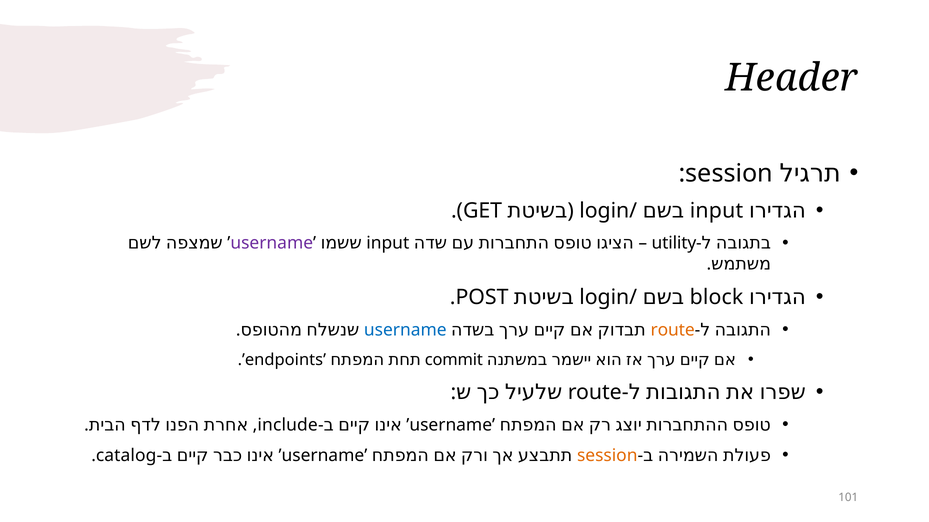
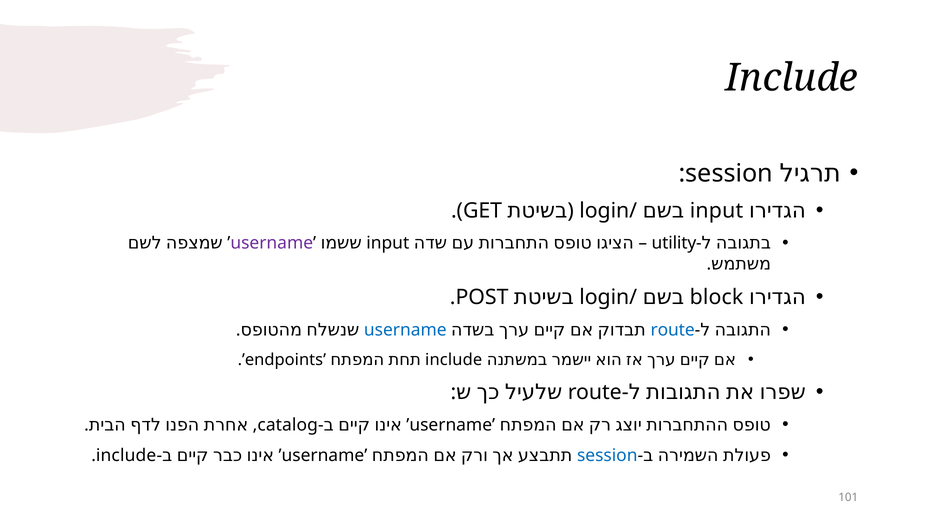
Header at (791, 78): Header -> Include
route at (673, 330) colour: orange -> blue
commit at (454, 360): commit -> include
include: include -> catalog
catalog at (126, 456): catalog -> include
session at (607, 456) colour: orange -> blue
